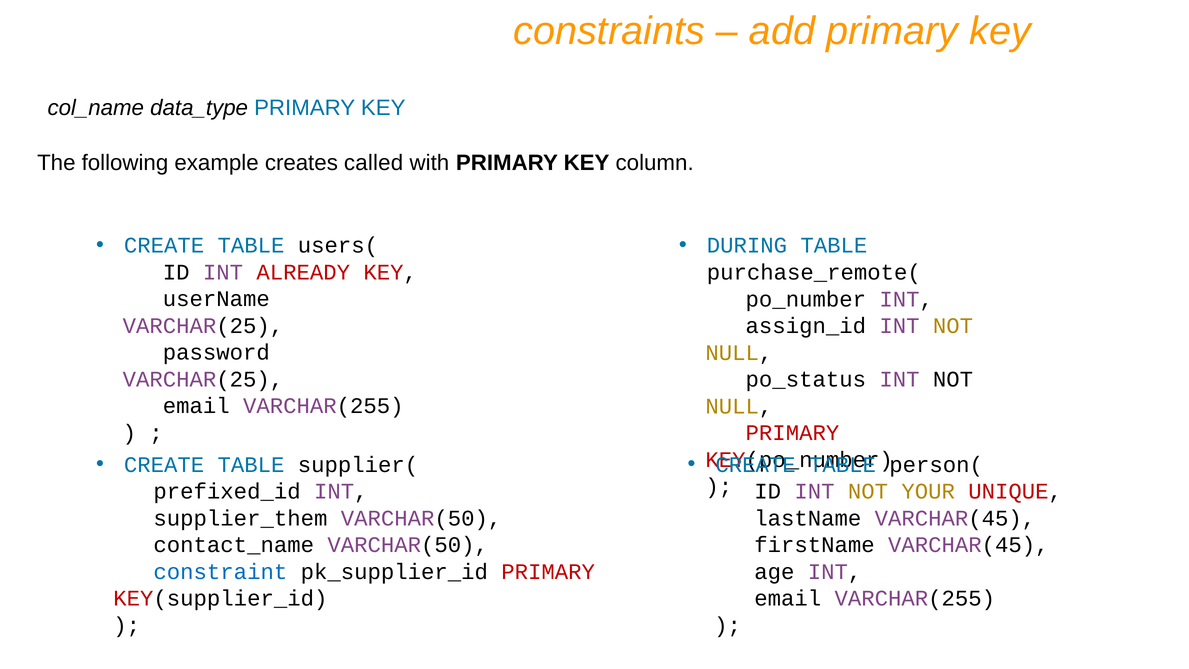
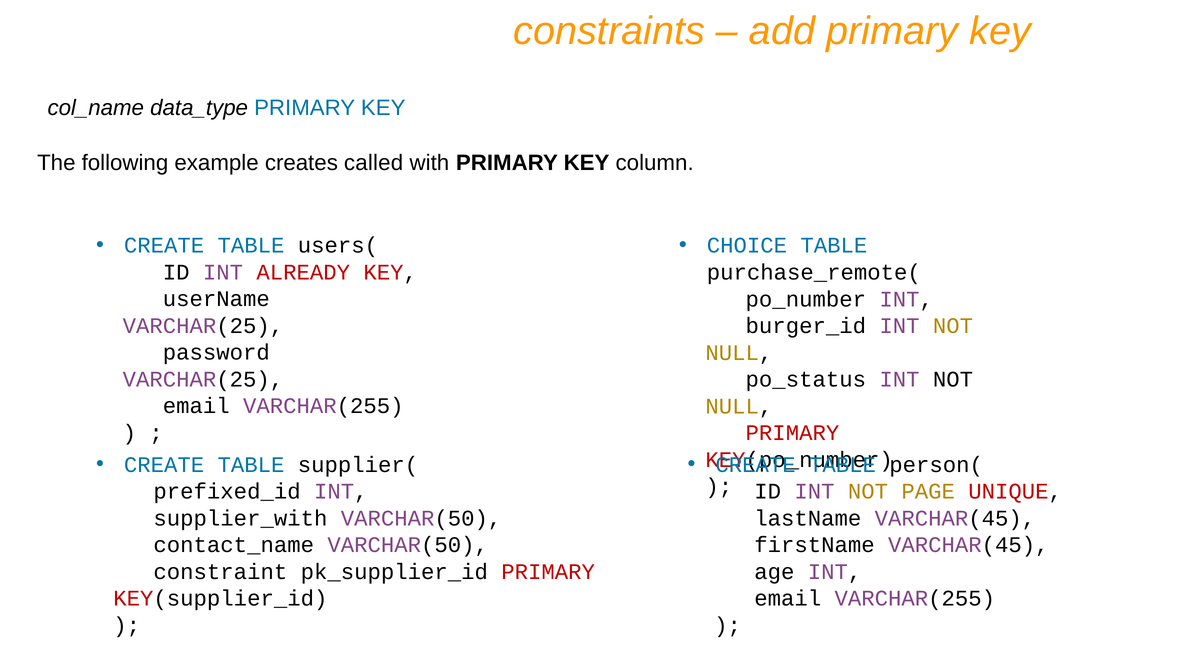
DURING: DURING -> CHOICE
assign_id: assign_id -> burger_id
YOUR: YOUR -> PAGE
supplier_them: supplier_them -> supplier_with
constraint colour: blue -> black
